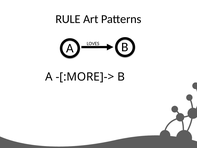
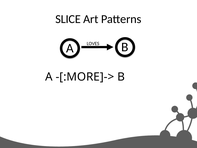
RULE: RULE -> SLICE
